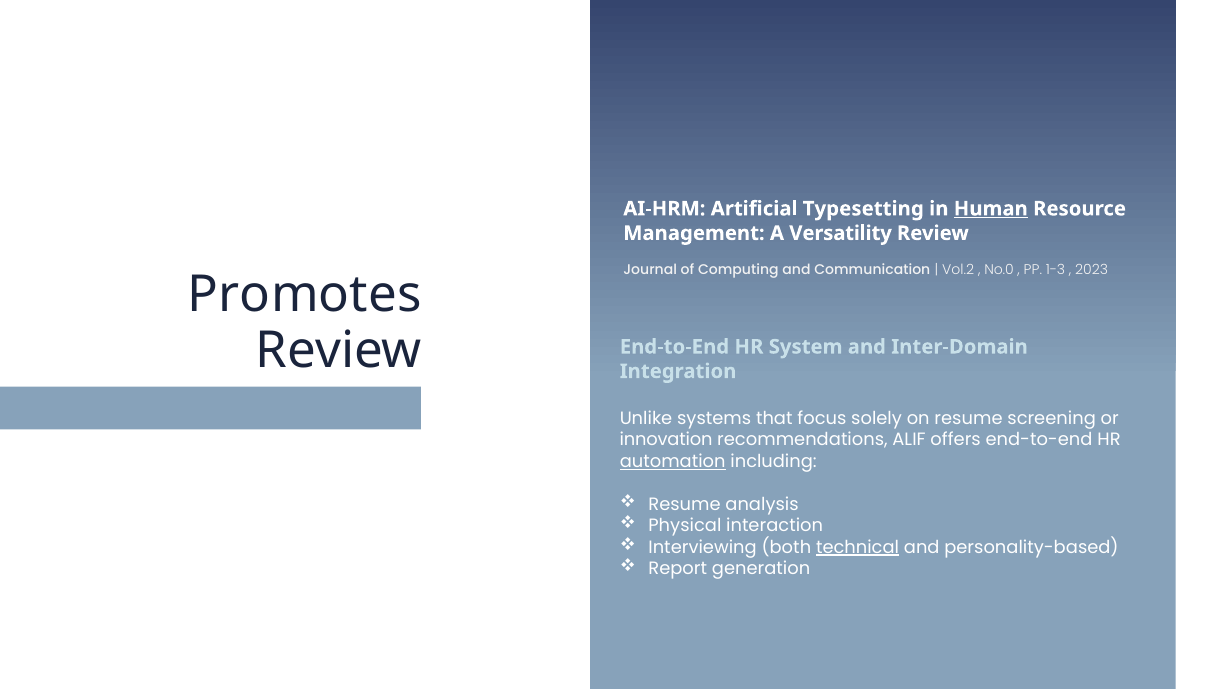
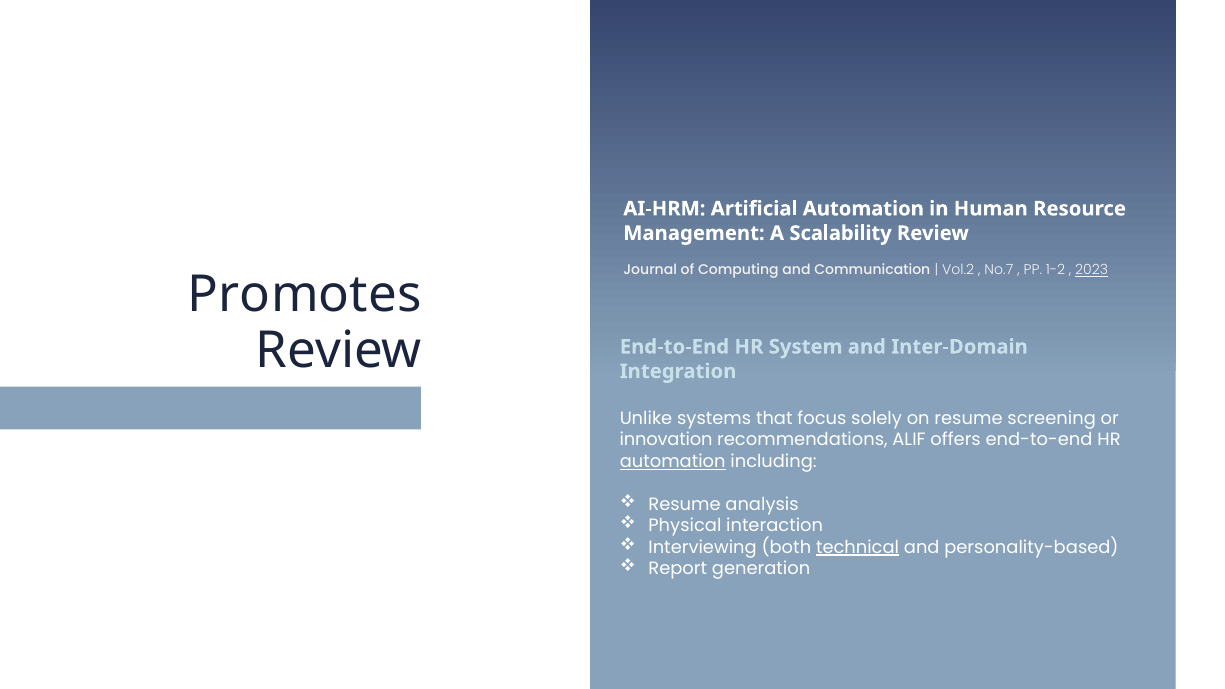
Artificial Typesetting: Typesetting -> Automation
Human underline: present -> none
Versatility: Versatility -> Scalability
No.0: No.0 -> No.7
1-3: 1-3 -> 1-2
2023 underline: none -> present
